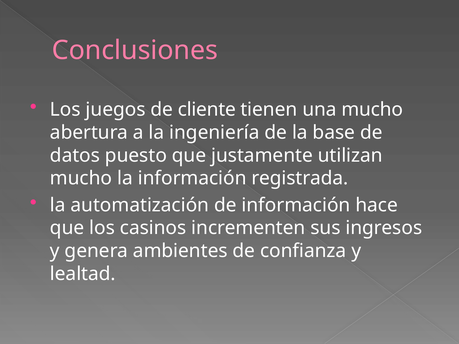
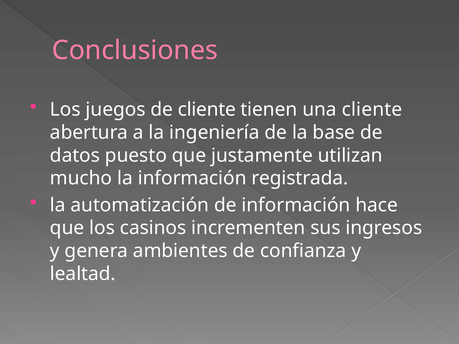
una mucho: mucho -> cliente
